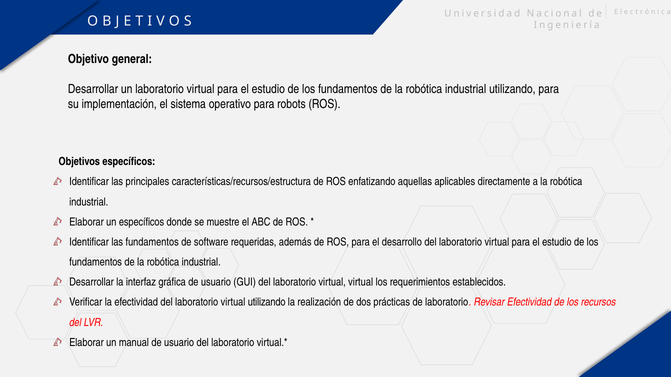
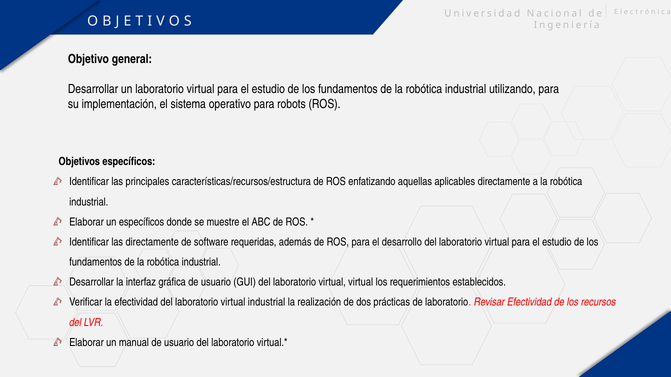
las fundamentos: fundamentos -> directamente
virtual utilizando: utilizando -> industrial
